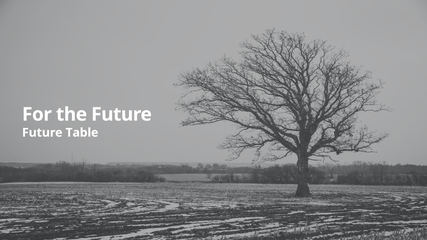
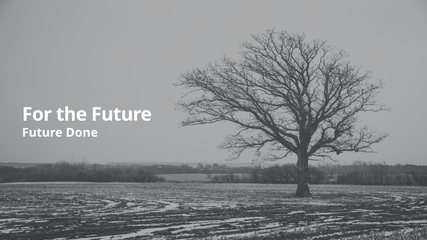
Table: Table -> Done
